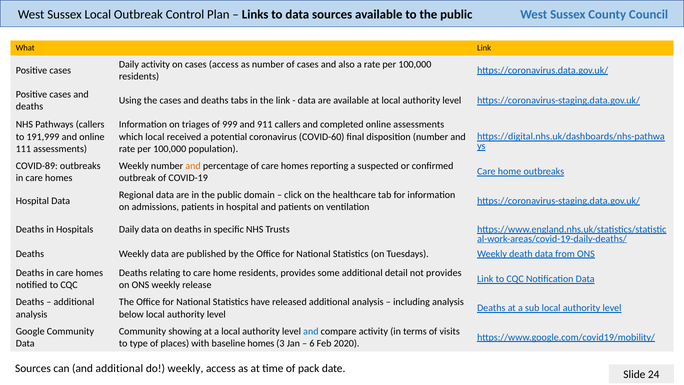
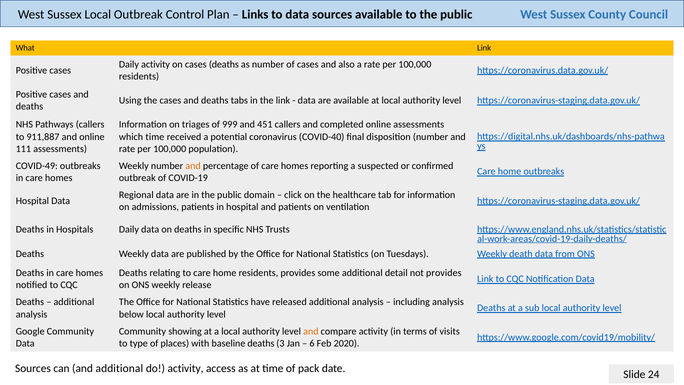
cases access: access -> deaths
911: 911 -> 451
191,999: 191,999 -> 911,887
which local: local -> time
COVID-60: COVID-60 -> COVID-40
COVID-89: COVID-89 -> COVID-49
and at (311, 331) colour: blue -> orange
baseline homes: homes -> deaths
do weekly: weekly -> activity
